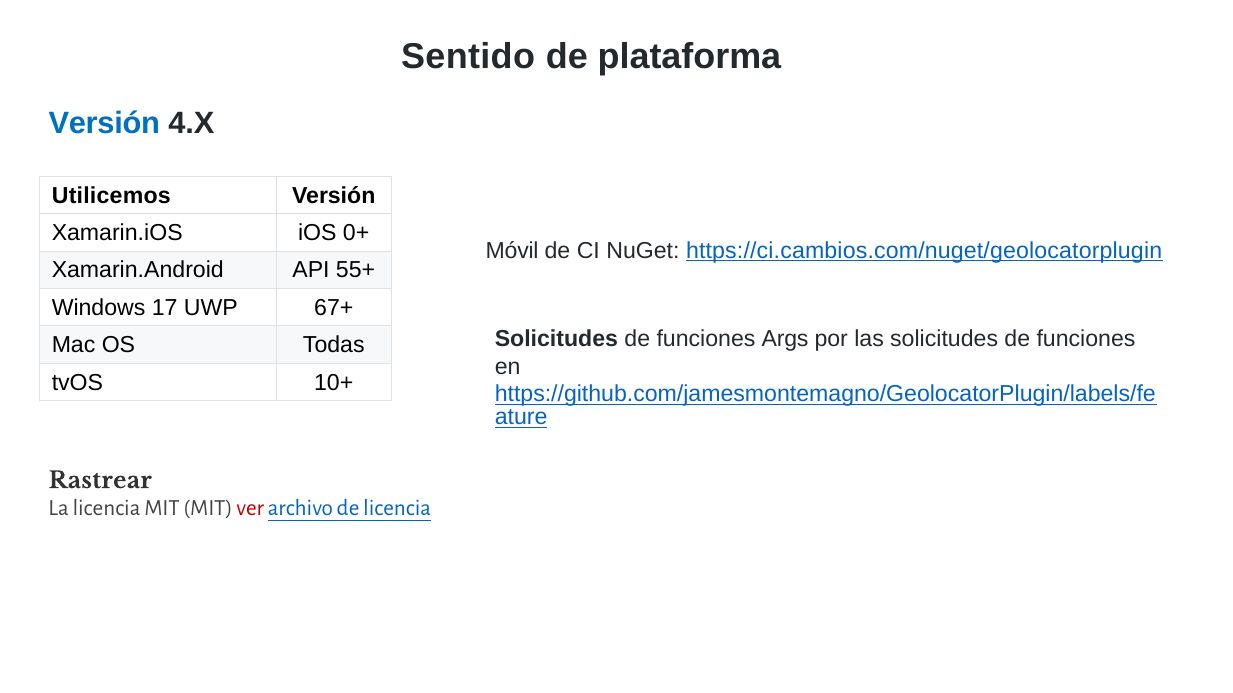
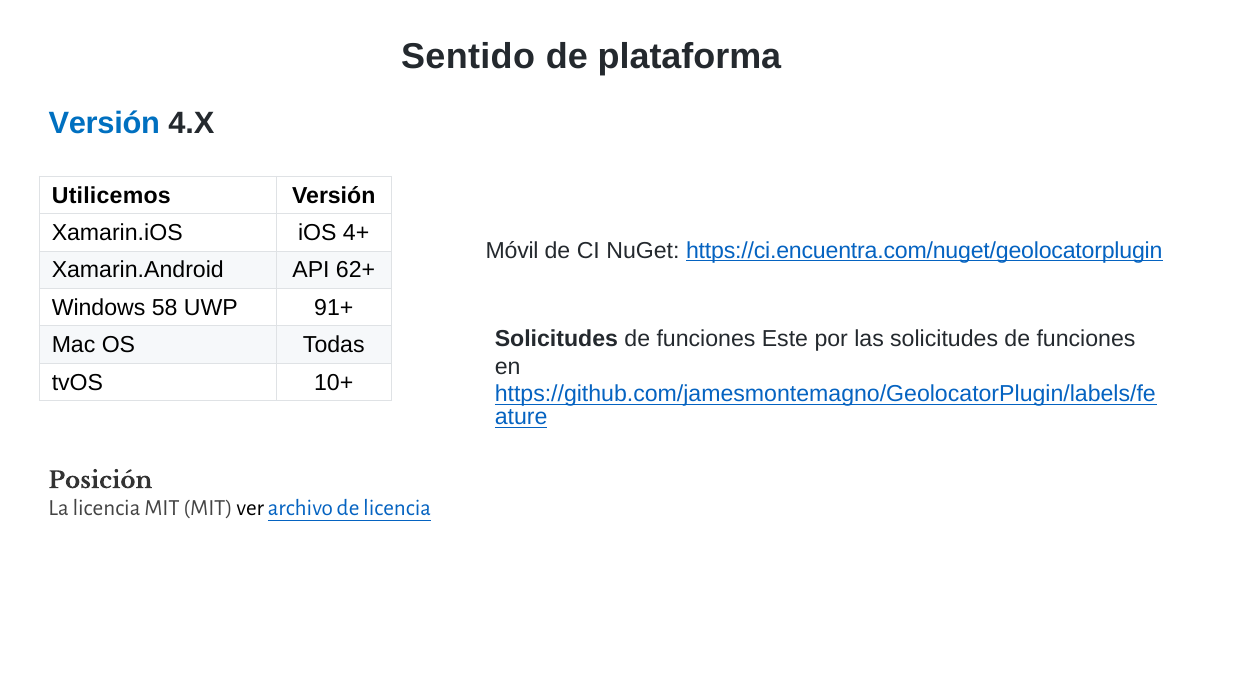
0+: 0+ -> 4+
https://ci.cambios.com/nuget/geolocatorplugin: https://ci.cambios.com/nuget/geolocatorplugin -> https://ci.encuentra.com/nuget/geolocatorplugin
55+: 55+ -> 62+
17: 17 -> 58
67+: 67+ -> 91+
Args: Args -> Este
Rastrear: Rastrear -> Posición
ver colour: red -> black
